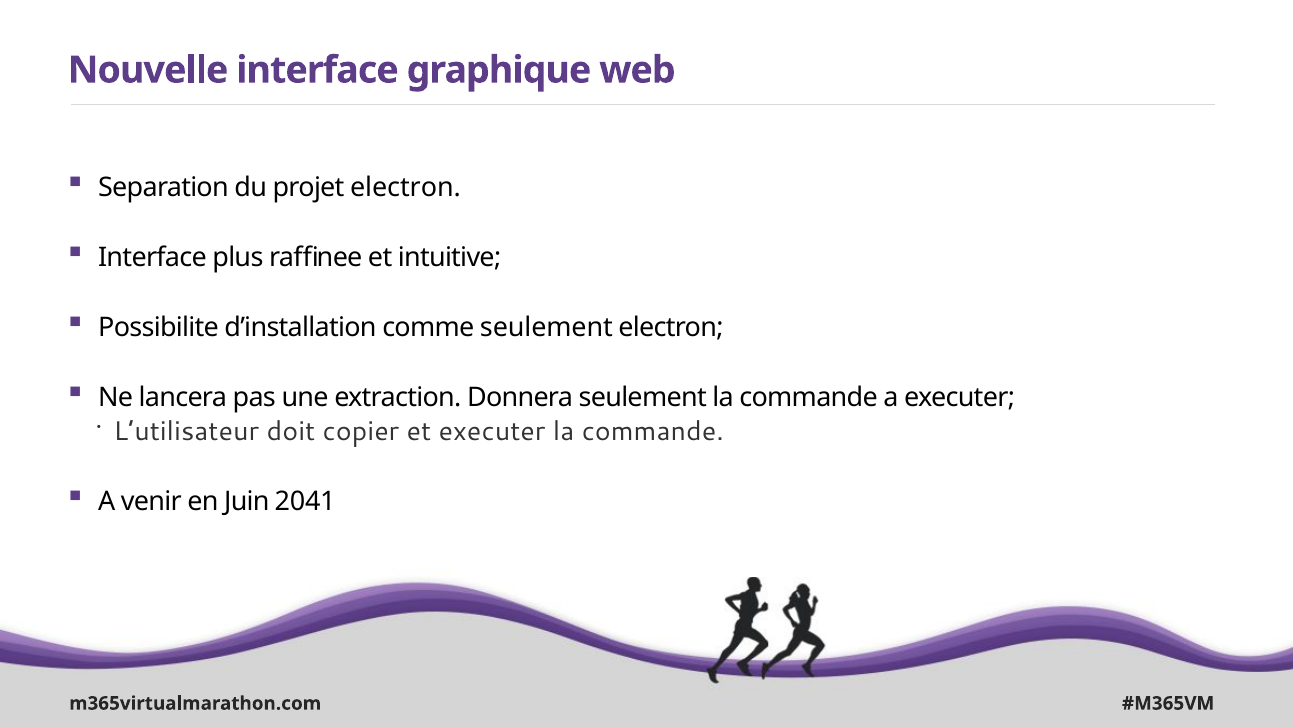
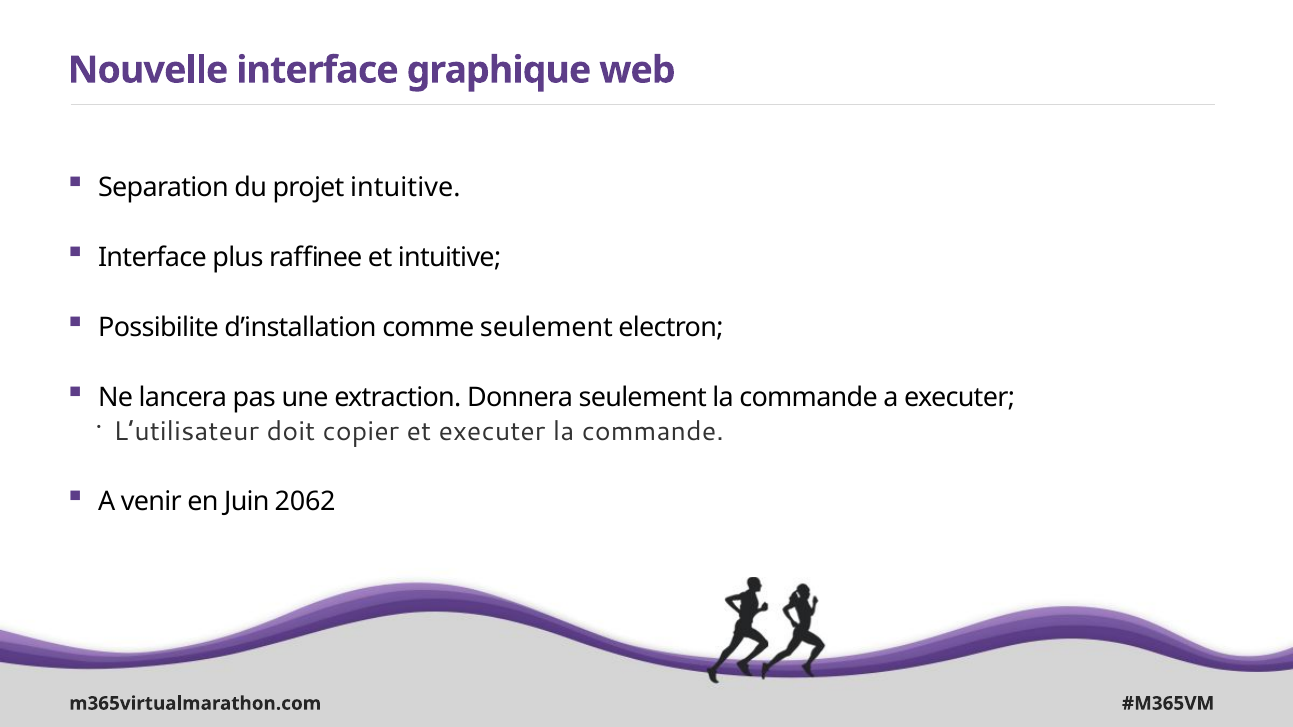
projet electron: electron -> intuitive
2041: 2041 -> 2062
